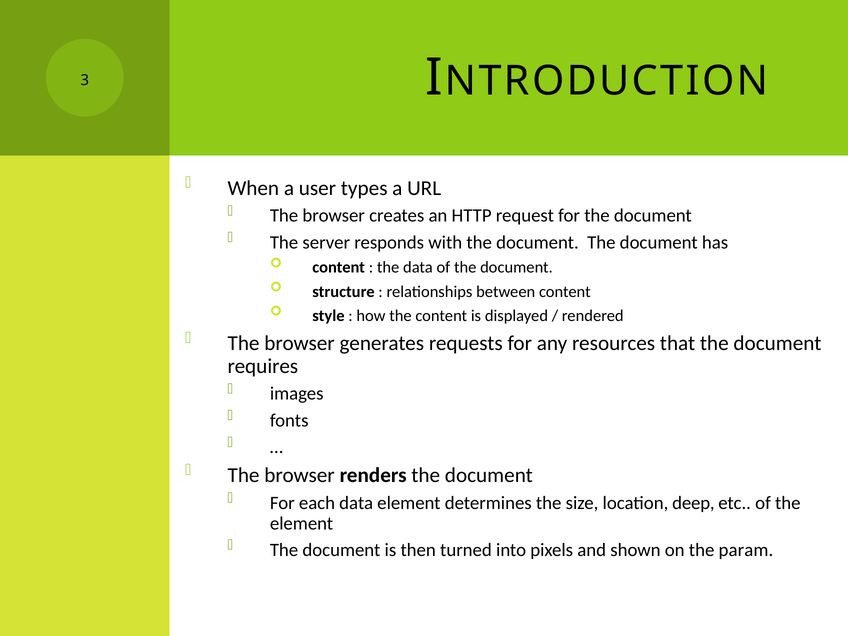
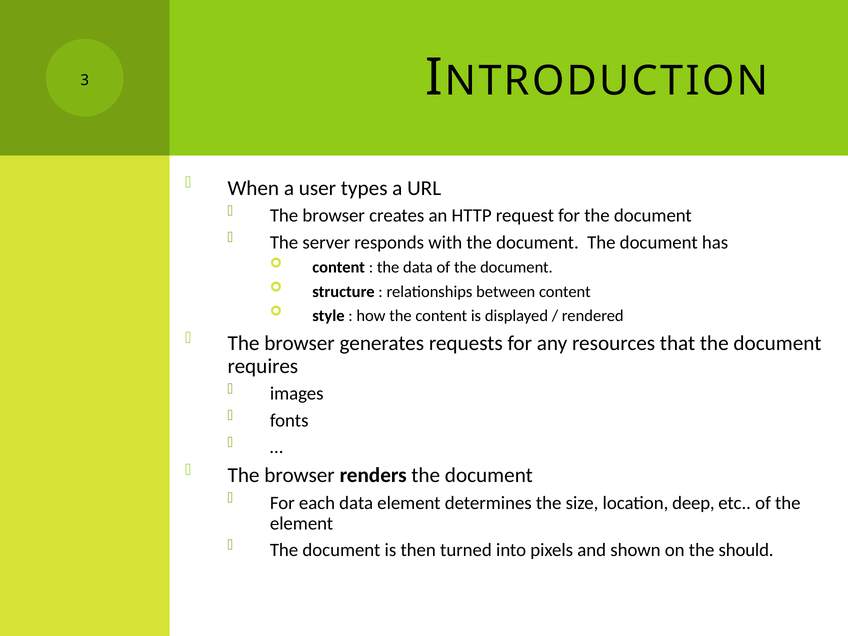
param: param -> should
